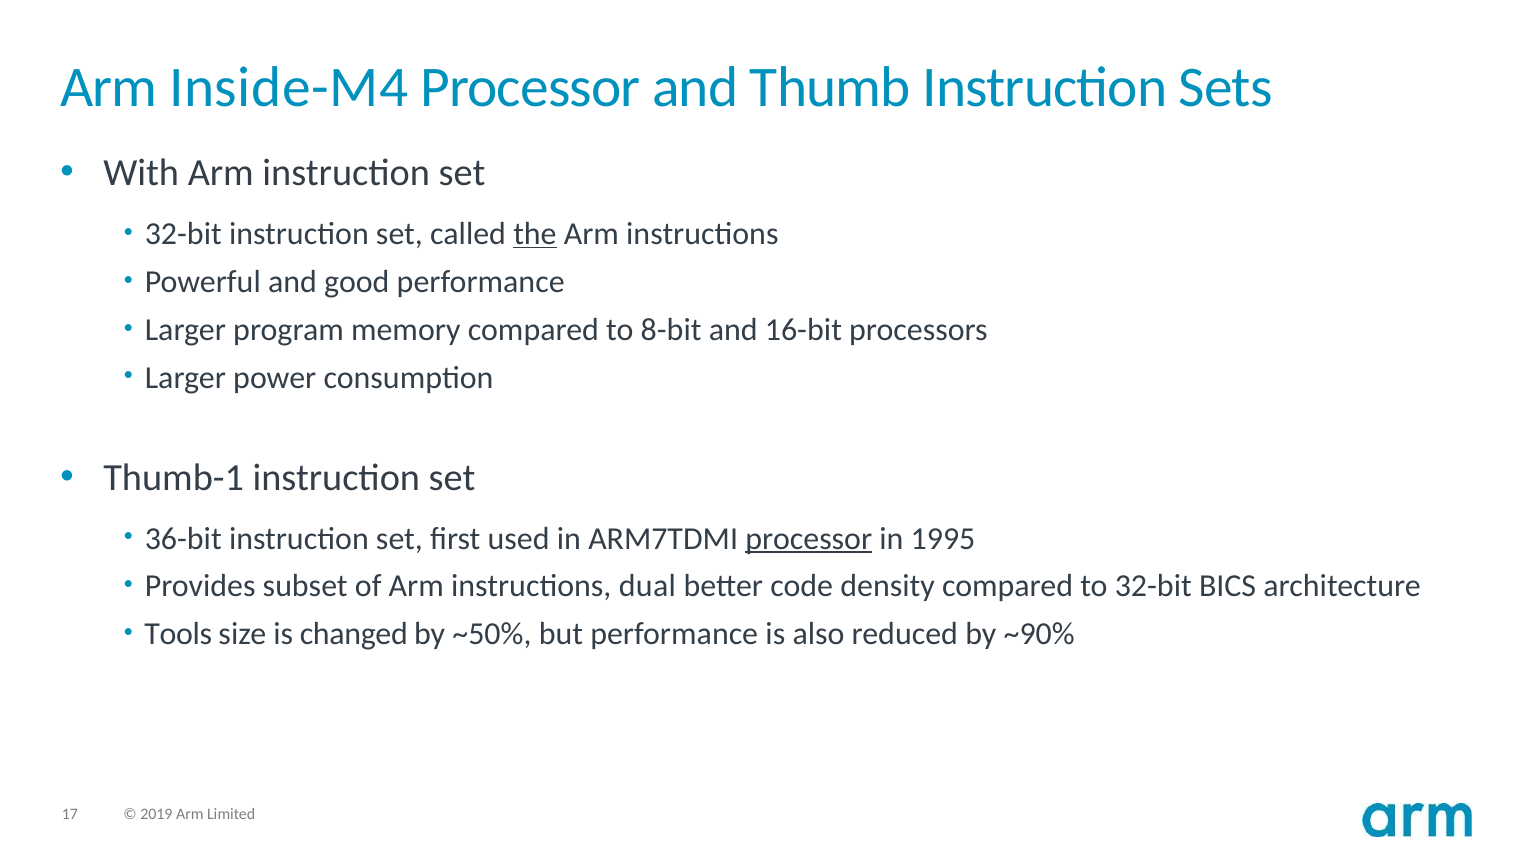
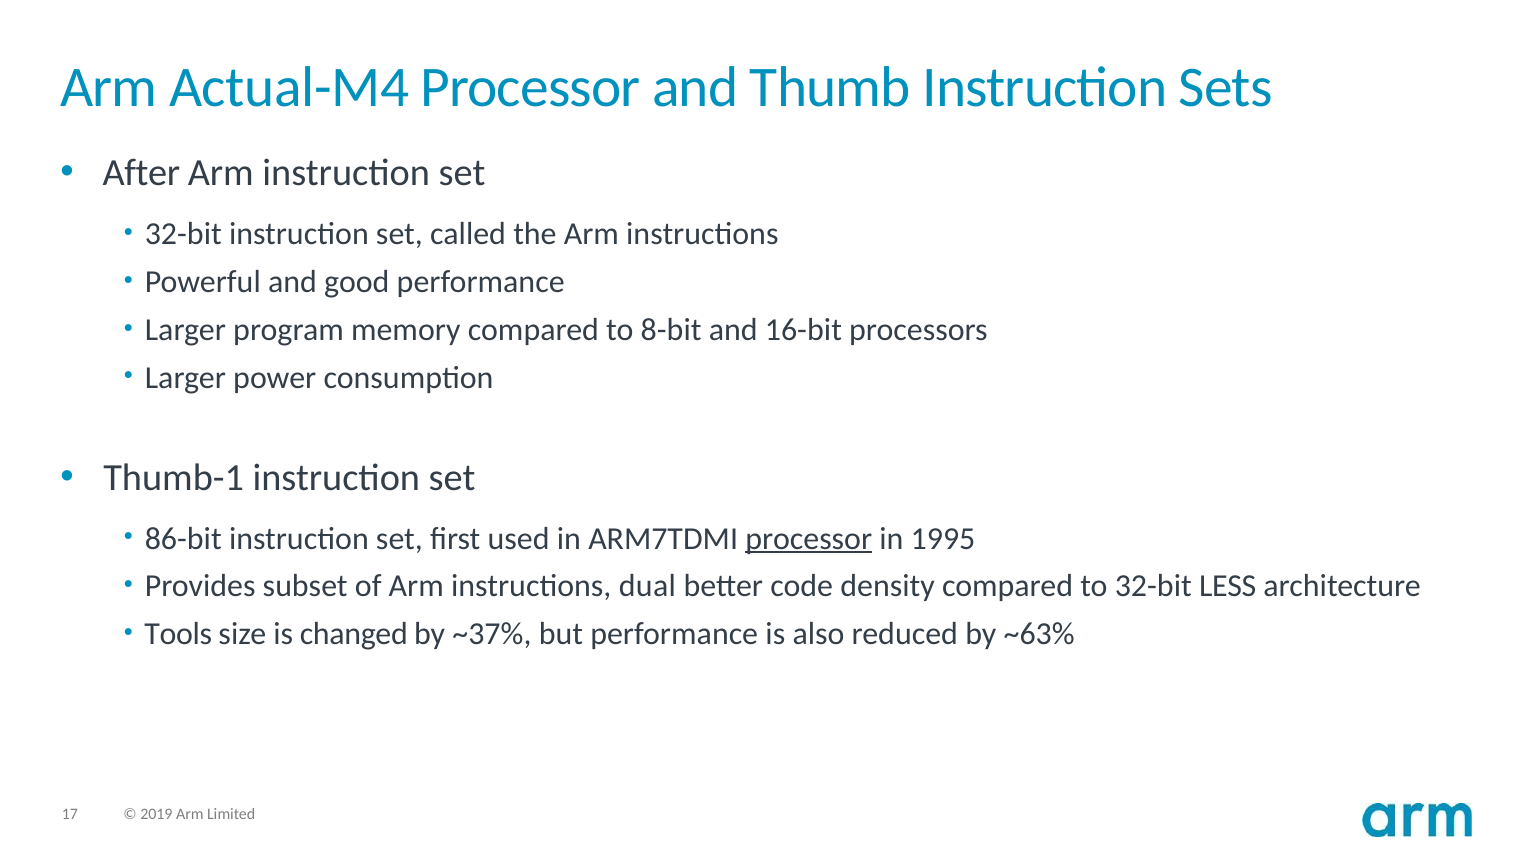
Inside-M4: Inside-M4 -> Actual-M4
With: With -> After
the underline: present -> none
36-bit: 36-bit -> 86-bit
BICS: BICS -> LESS
~50%: ~50% -> ~37%
~90%: ~90% -> ~63%
